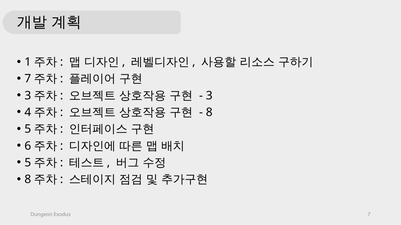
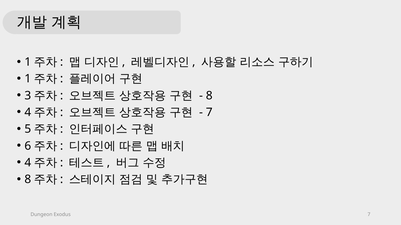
7 at (28, 79): 7 -> 1
3 at (209, 96): 3 -> 8
8 at (209, 113): 8 -> 7
5 at (28, 163): 5 -> 4
